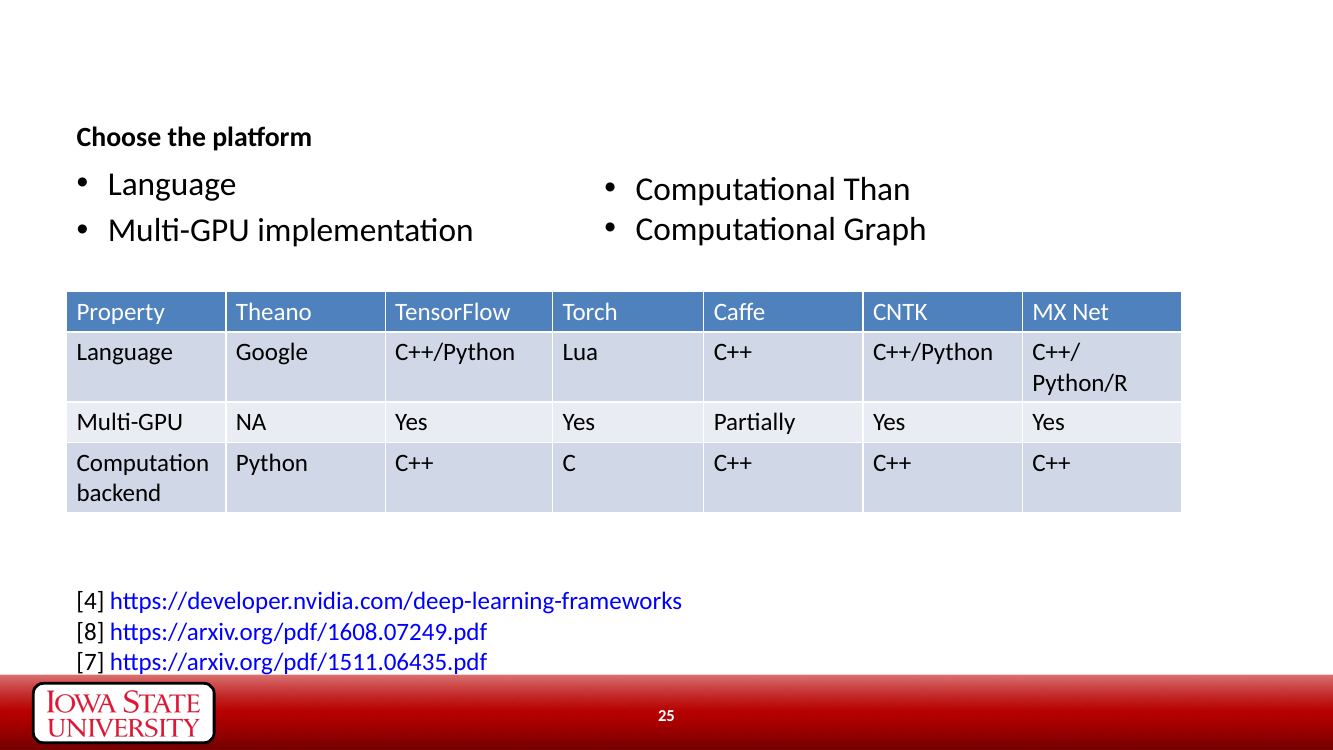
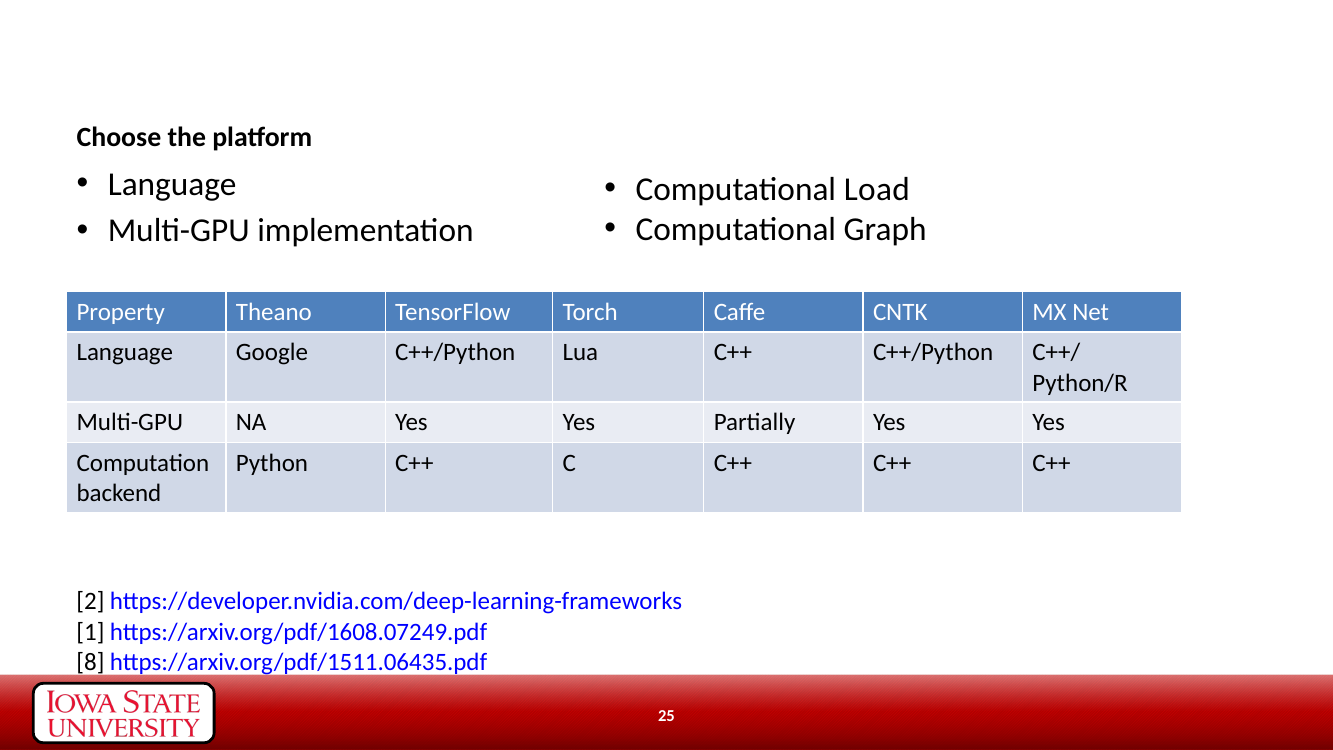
Than: Than -> Load
4: 4 -> 2
8: 8 -> 1
7: 7 -> 8
